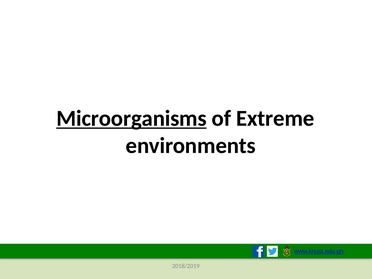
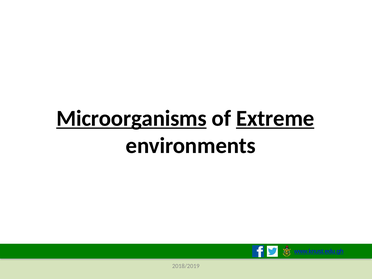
Extreme underline: none -> present
